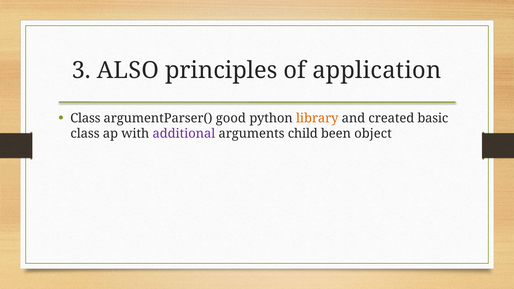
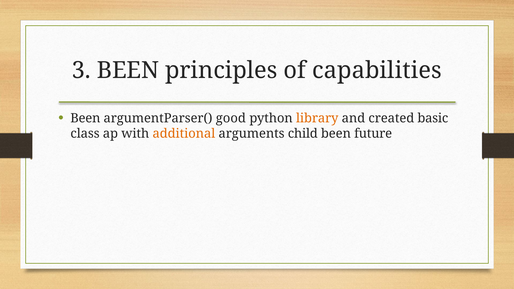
3 ALSO: ALSO -> BEEN
application: application -> capabilities
Class at (85, 118): Class -> Been
additional colour: purple -> orange
object: object -> future
